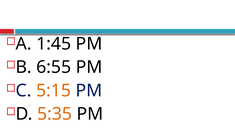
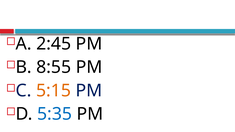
1:45: 1:45 -> 2:45
6:55: 6:55 -> 8:55
5:35 colour: orange -> blue
